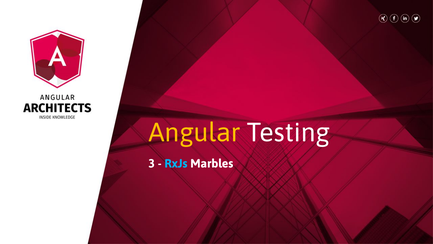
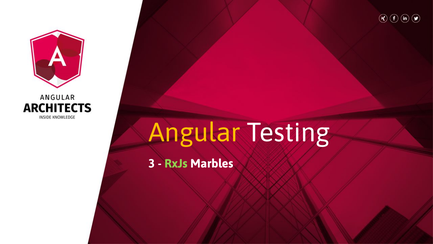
RxJs colour: light blue -> light green
